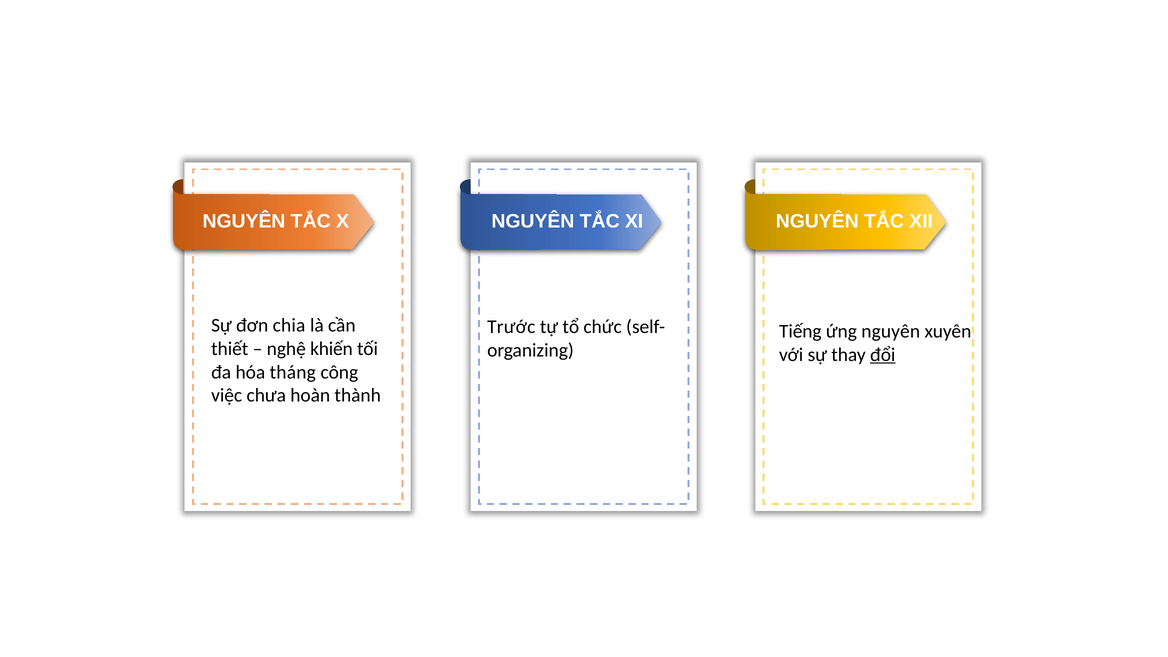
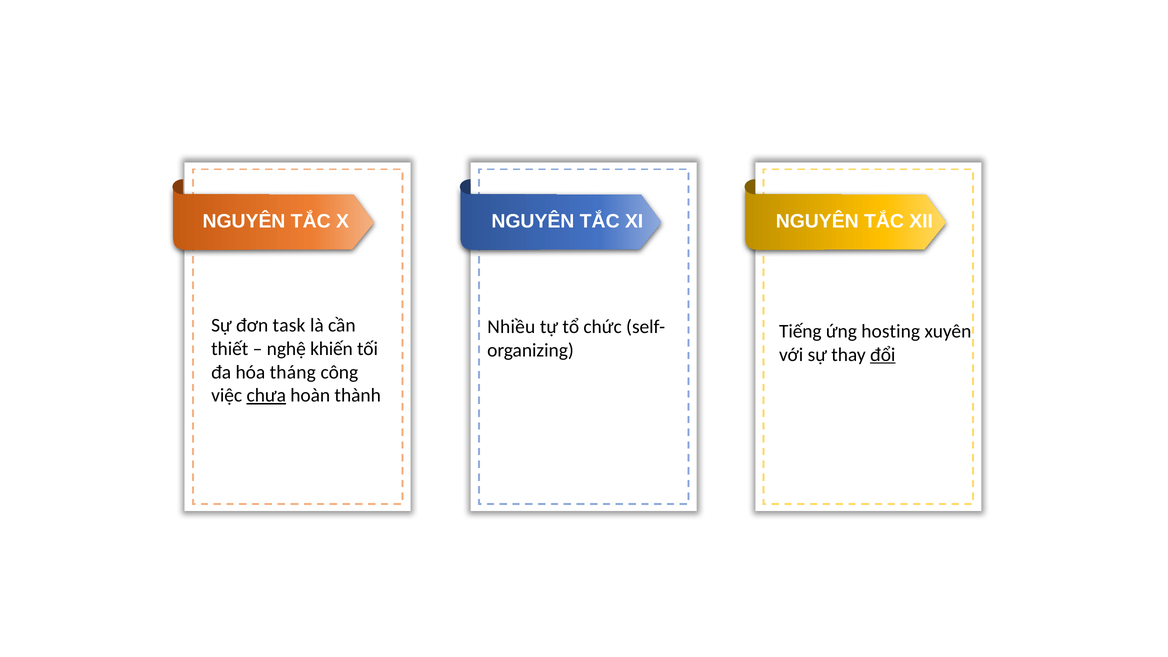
chia: chia -> task
Trước: Trước -> Nhiều
ứng nguyên: nguyên -> hosting
chưa underline: none -> present
